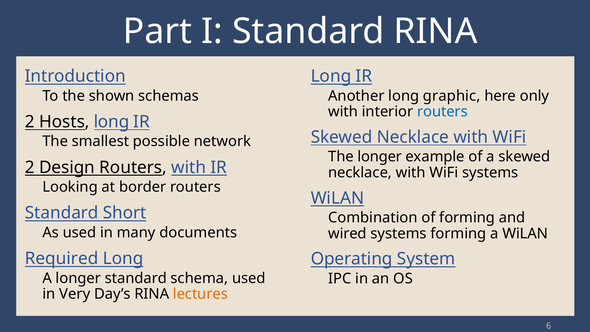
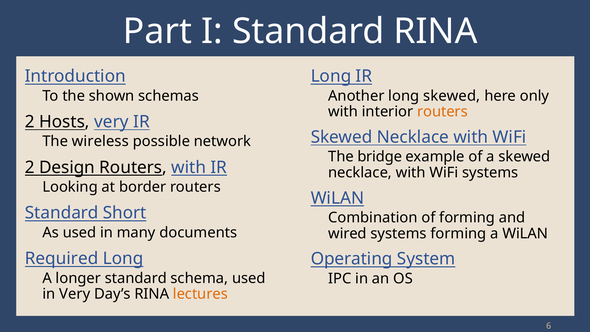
long graphic: graphic -> skewed
routers at (442, 112) colour: blue -> orange
Hosts long: long -> very
smallest: smallest -> wireless
The longer: longer -> bridge
